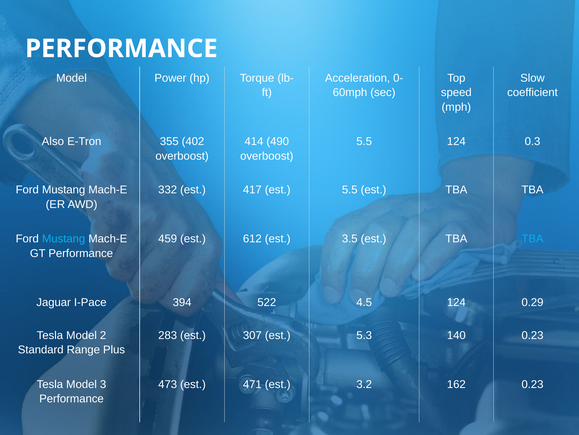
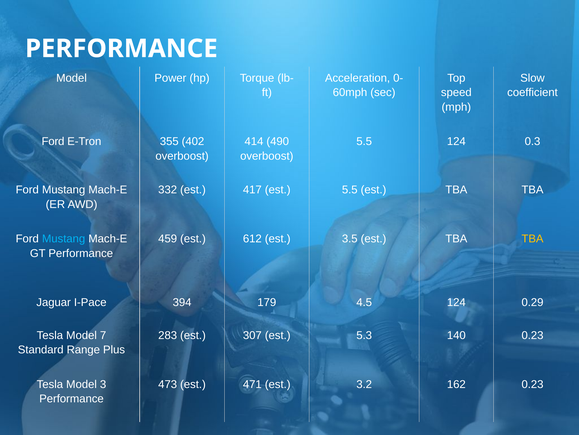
Also at (53, 141): Also -> Ford
TBA at (532, 238) colour: light blue -> yellow
522: 522 -> 179
2: 2 -> 7
